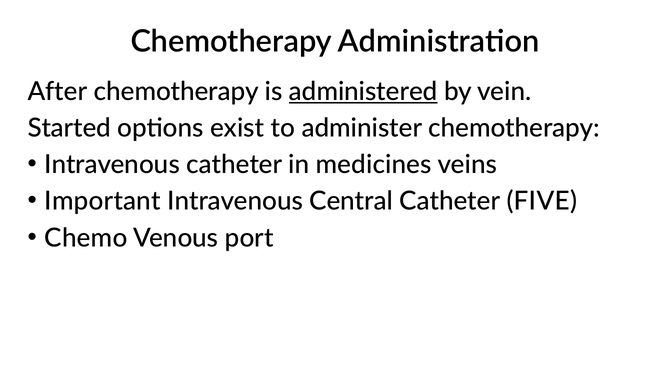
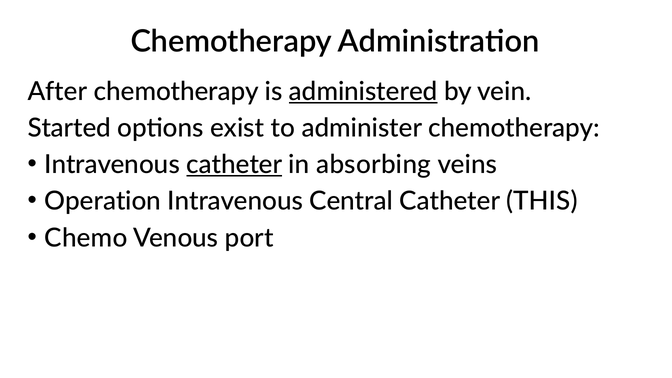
catheter at (234, 165) underline: none -> present
medicines: medicines -> absorbing
Important: Important -> Operation
FIVE: FIVE -> THIS
